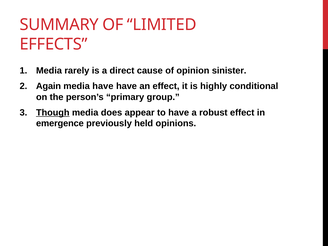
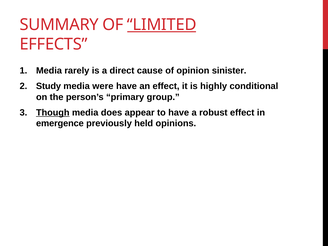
LIMITED underline: none -> present
Again: Again -> Study
media have: have -> were
